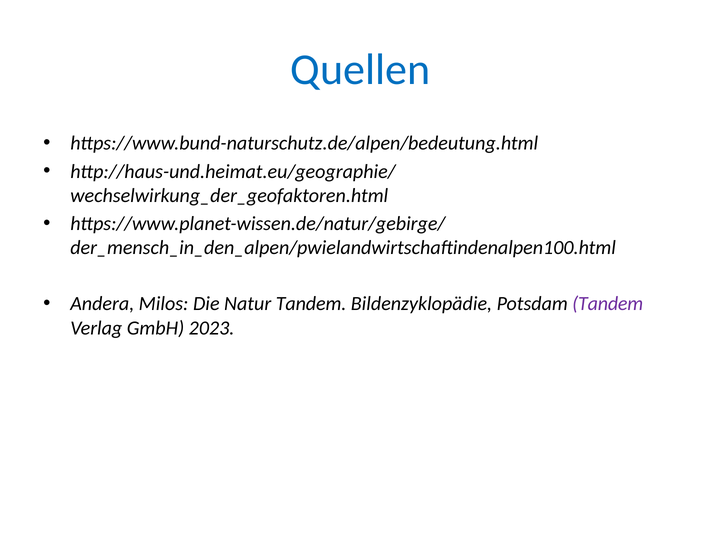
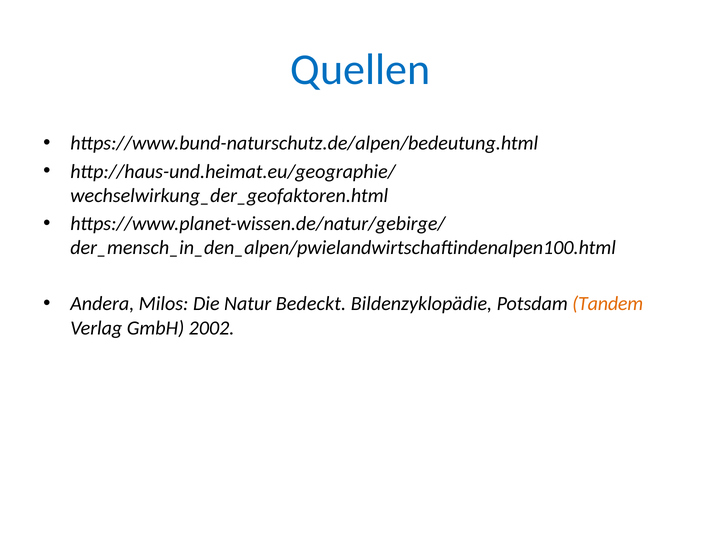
Natur Tandem: Tandem -> Bedeckt
Tandem at (608, 304) colour: purple -> orange
2023: 2023 -> 2002
